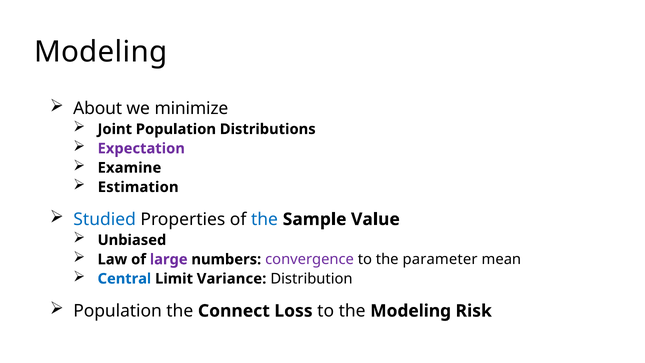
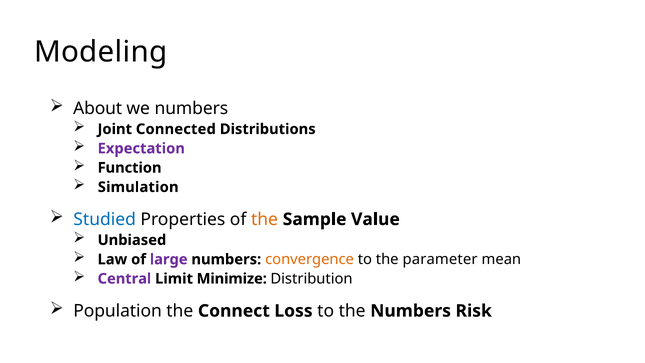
we minimize: minimize -> numbers
Joint Population: Population -> Connected
Examine: Examine -> Function
Estimation: Estimation -> Simulation
the at (264, 219) colour: blue -> orange
convergence colour: purple -> orange
Central colour: blue -> purple
Variance: Variance -> Minimize
the Modeling: Modeling -> Numbers
